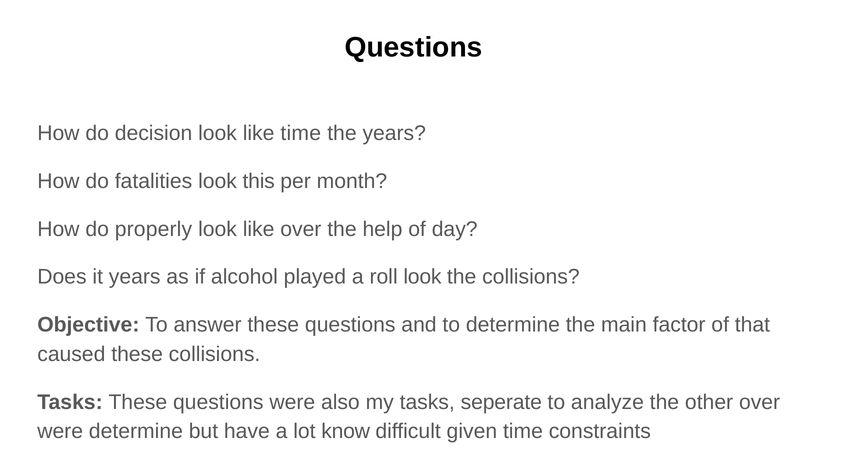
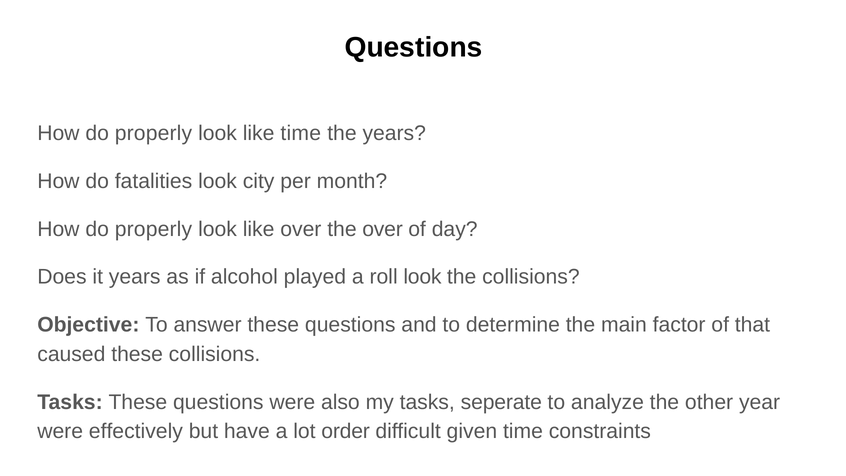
decision at (154, 133): decision -> properly
this: this -> city
the help: help -> over
other over: over -> year
were determine: determine -> effectively
know: know -> order
